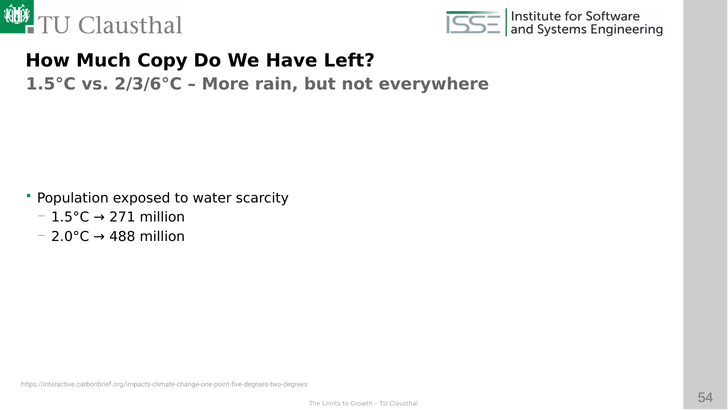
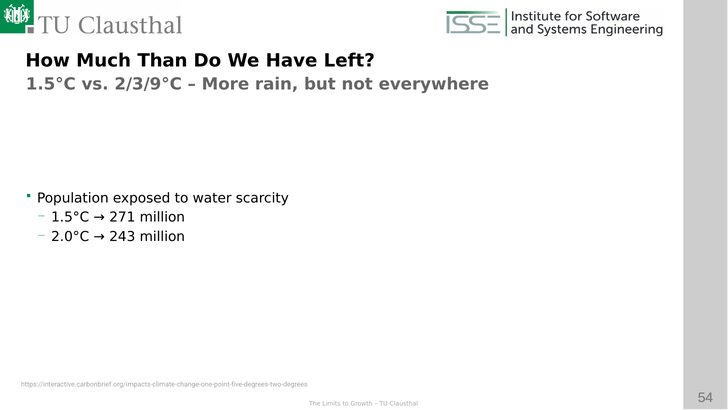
Copy: Copy -> Than
2/3/6°C: 2/3/6°C -> 2/3/9°C
488: 488 -> 243
